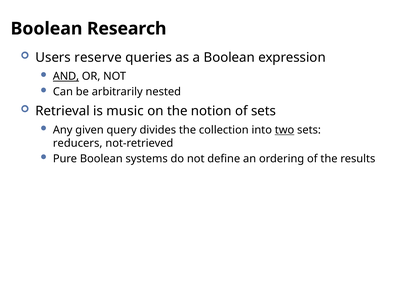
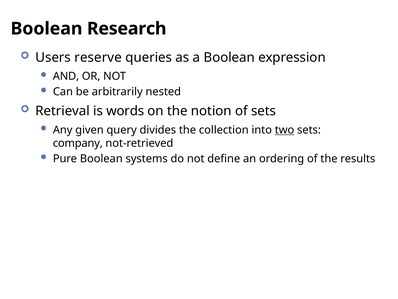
AND underline: present -> none
music: music -> words
reducers: reducers -> company
